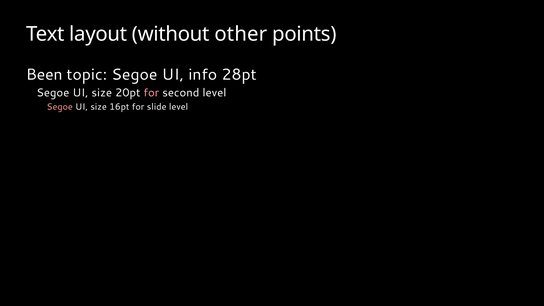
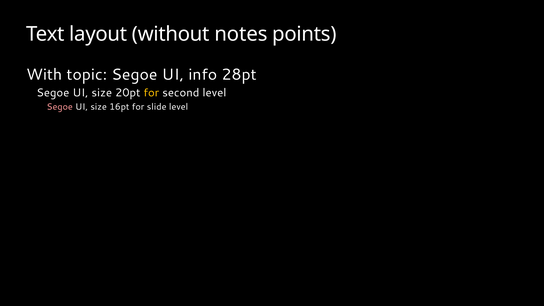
other: other -> notes
Been: Been -> With
for at (151, 93) colour: pink -> yellow
